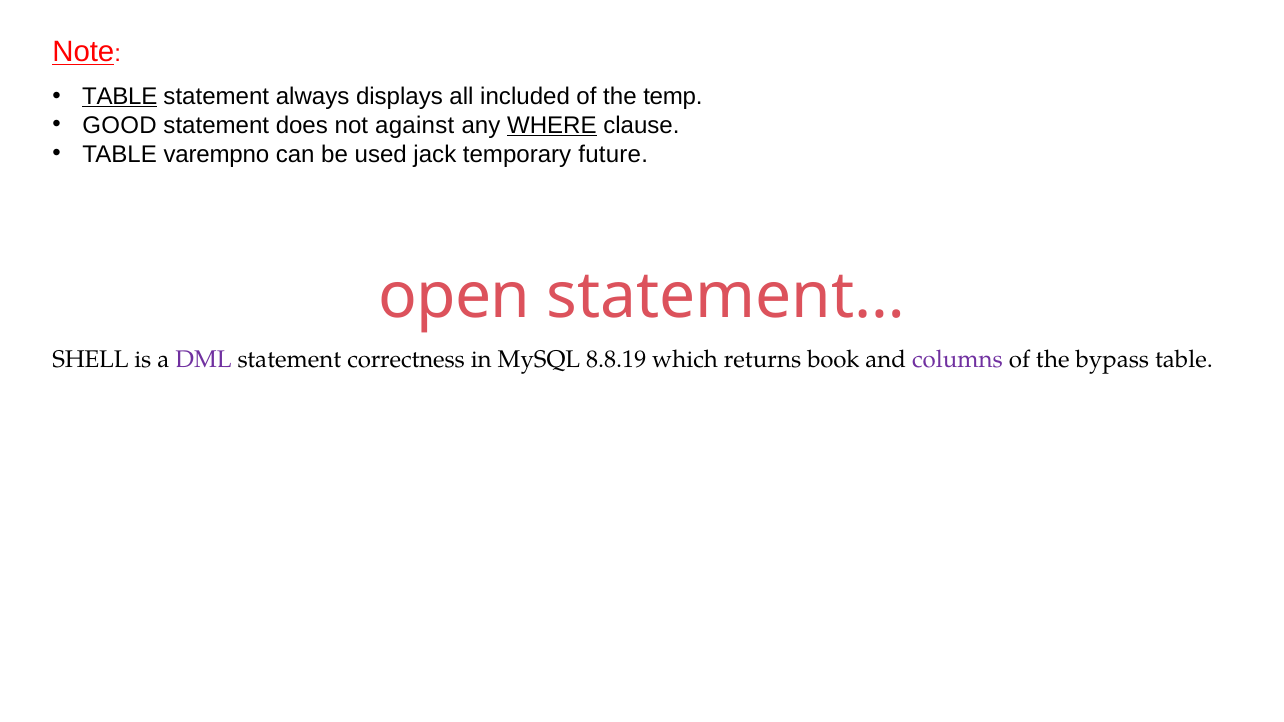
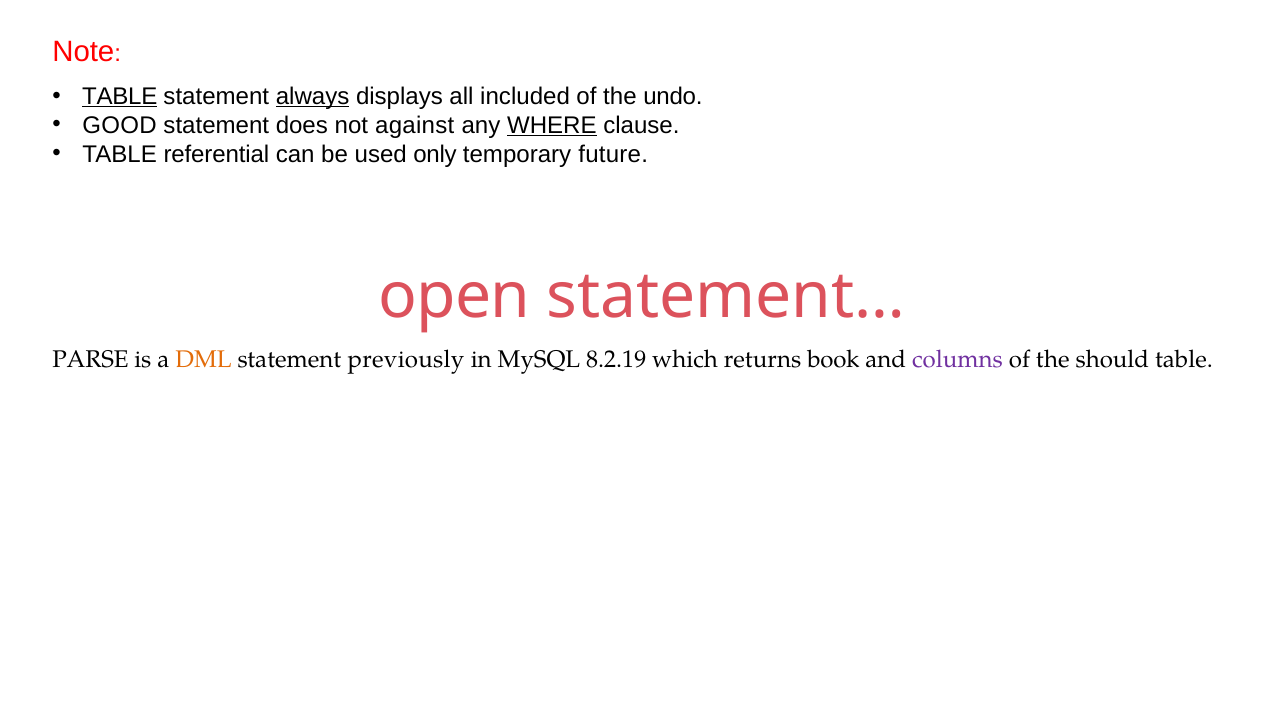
Note underline: present -> none
always underline: none -> present
temp: temp -> undo
varempno: varempno -> referential
jack: jack -> only
SHELL: SHELL -> PARSE
DML colour: purple -> orange
correctness: correctness -> previously
8.8.19: 8.8.19 -> 8.2.19
bypass: bypass -> should
